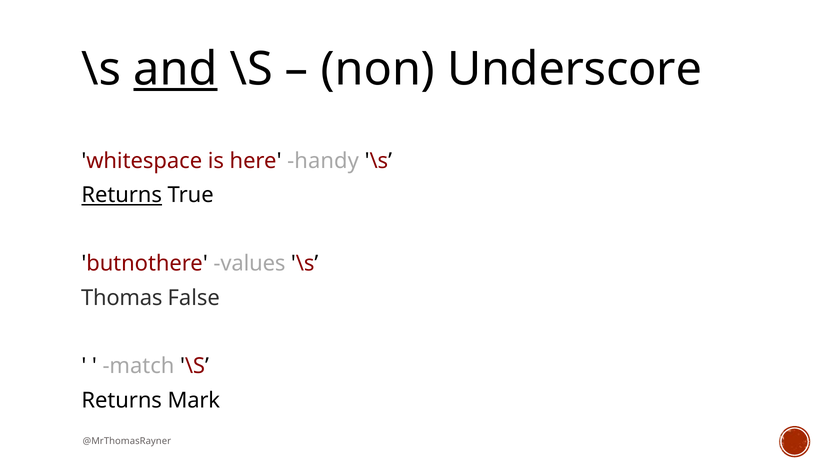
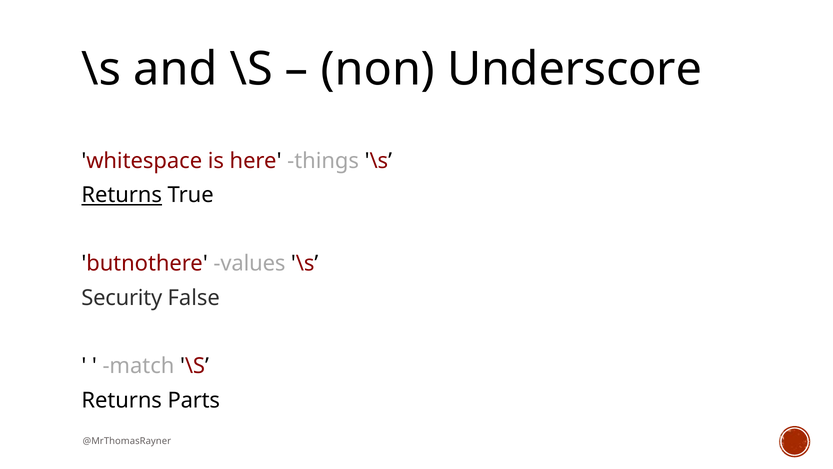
and underline: present -> none
handy: handy -> things
Thomas: Thomas -> Security
Mark: Mark -> Parts
